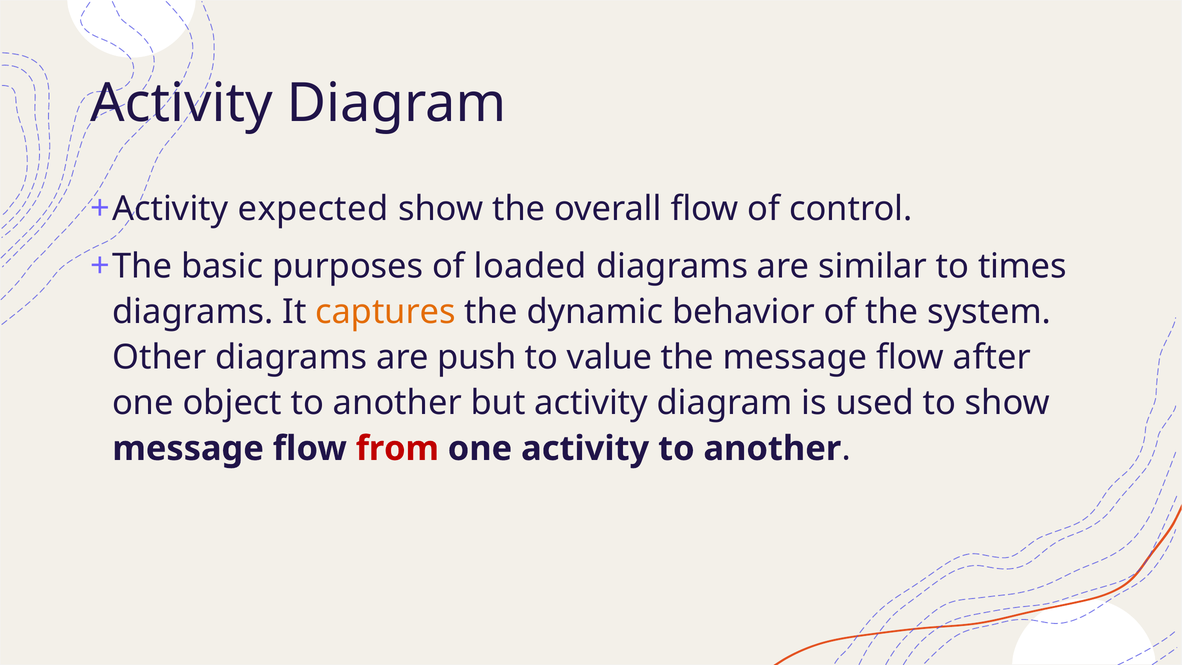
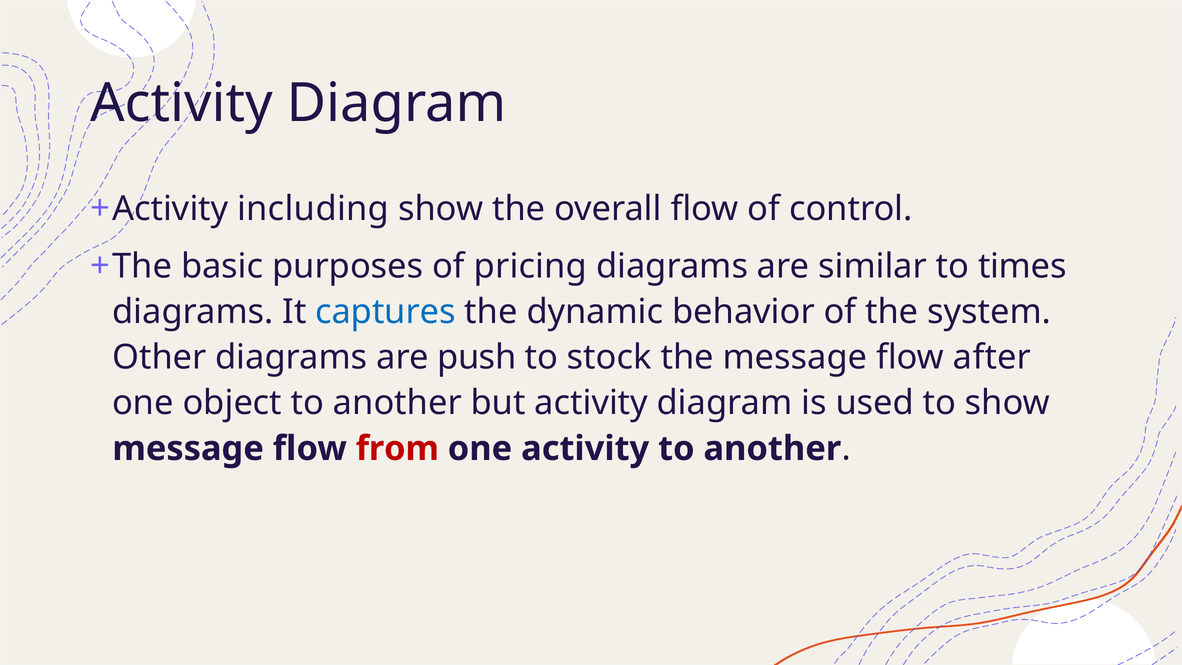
expected: expected -> including
loaded: loaded -> pricing
captures colour: orange -> blue
value: value -> stock
